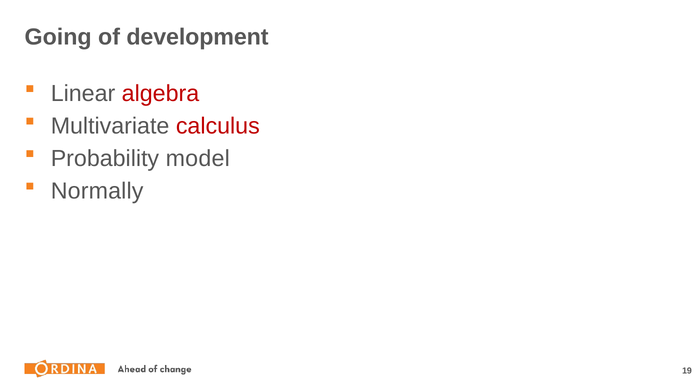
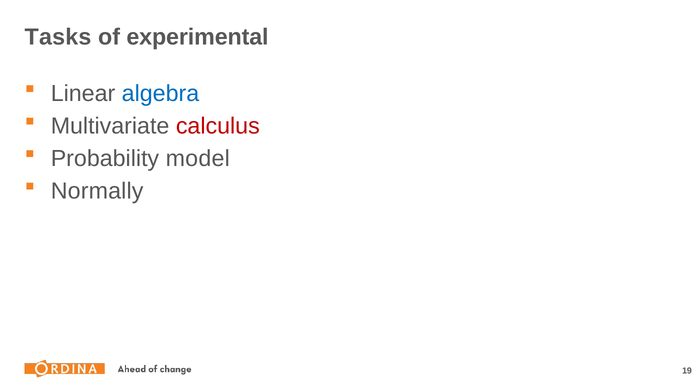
Going: Going -> Tasks
development: development -> experimental
algebra colour: red -> blue
